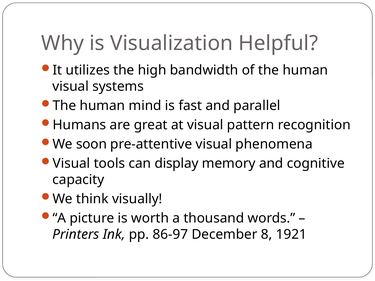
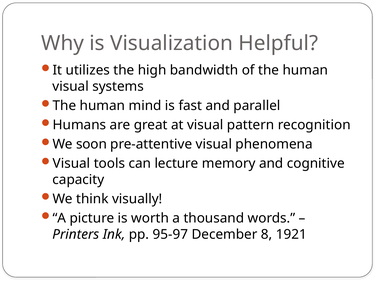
display: display -> lecture
86-97: 86-97 -> 95-97
